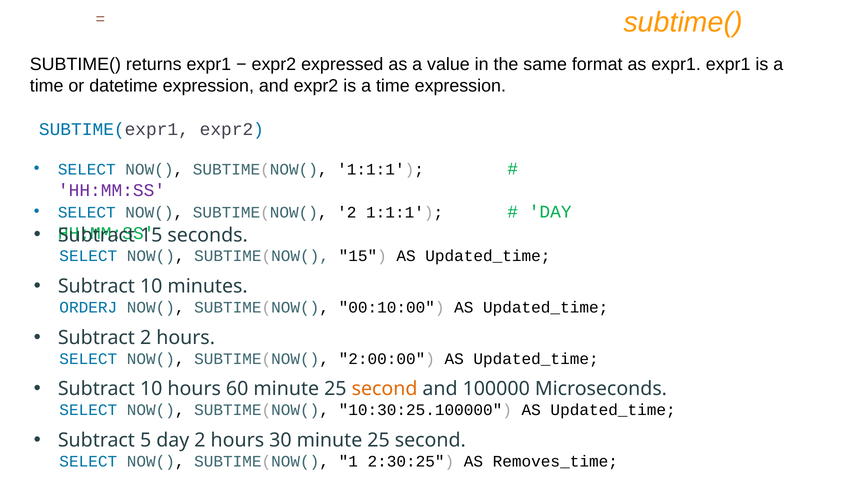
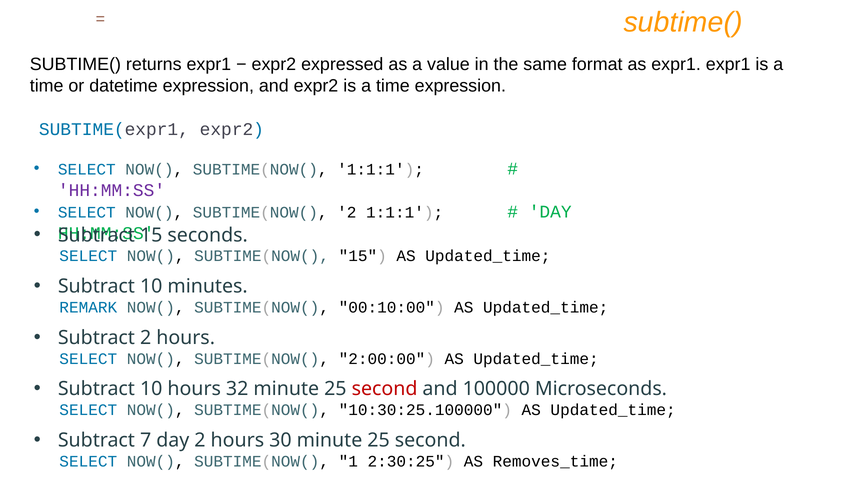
ORDERJ: ORDERJ -> REMARK
60: 60 -> 32
second at (385, 389) colour: orange -> red
5: 5 -> 7
